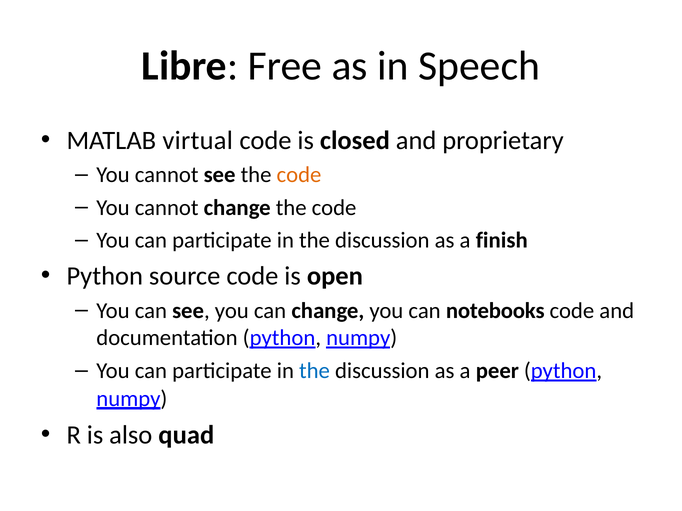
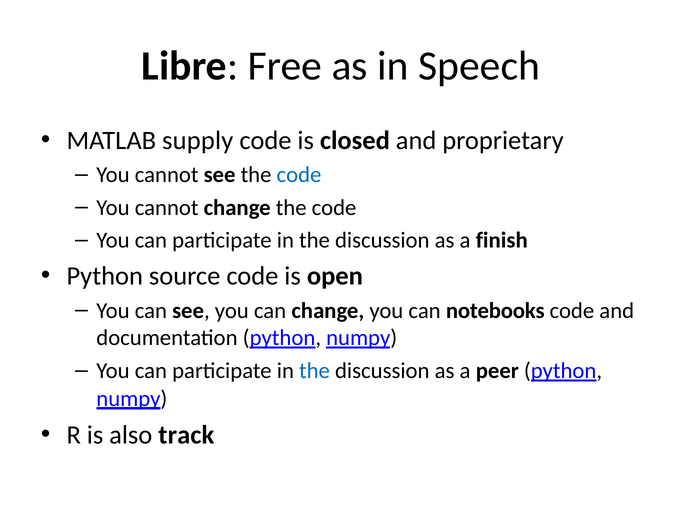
virtual: virtual -> supply
code at (299, 175) colour: orange -> blue
quad: quad -> track
